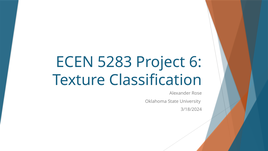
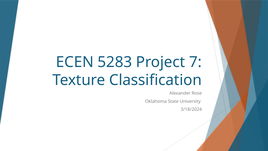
6: 6 -> 7
